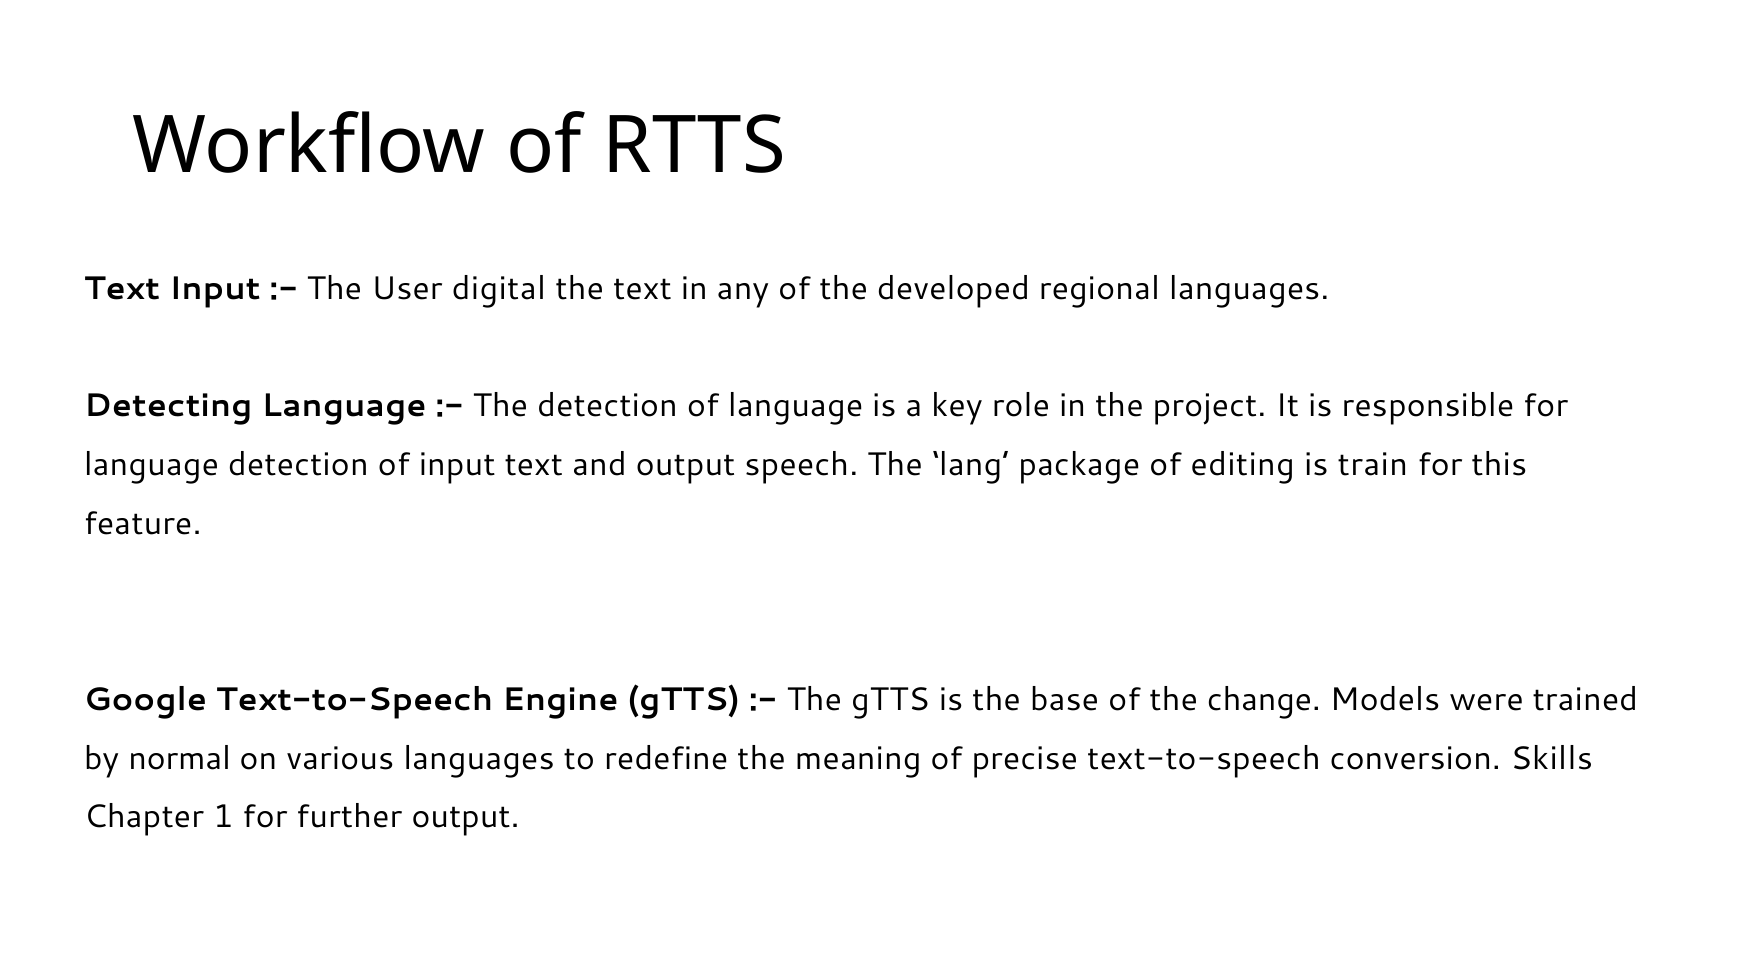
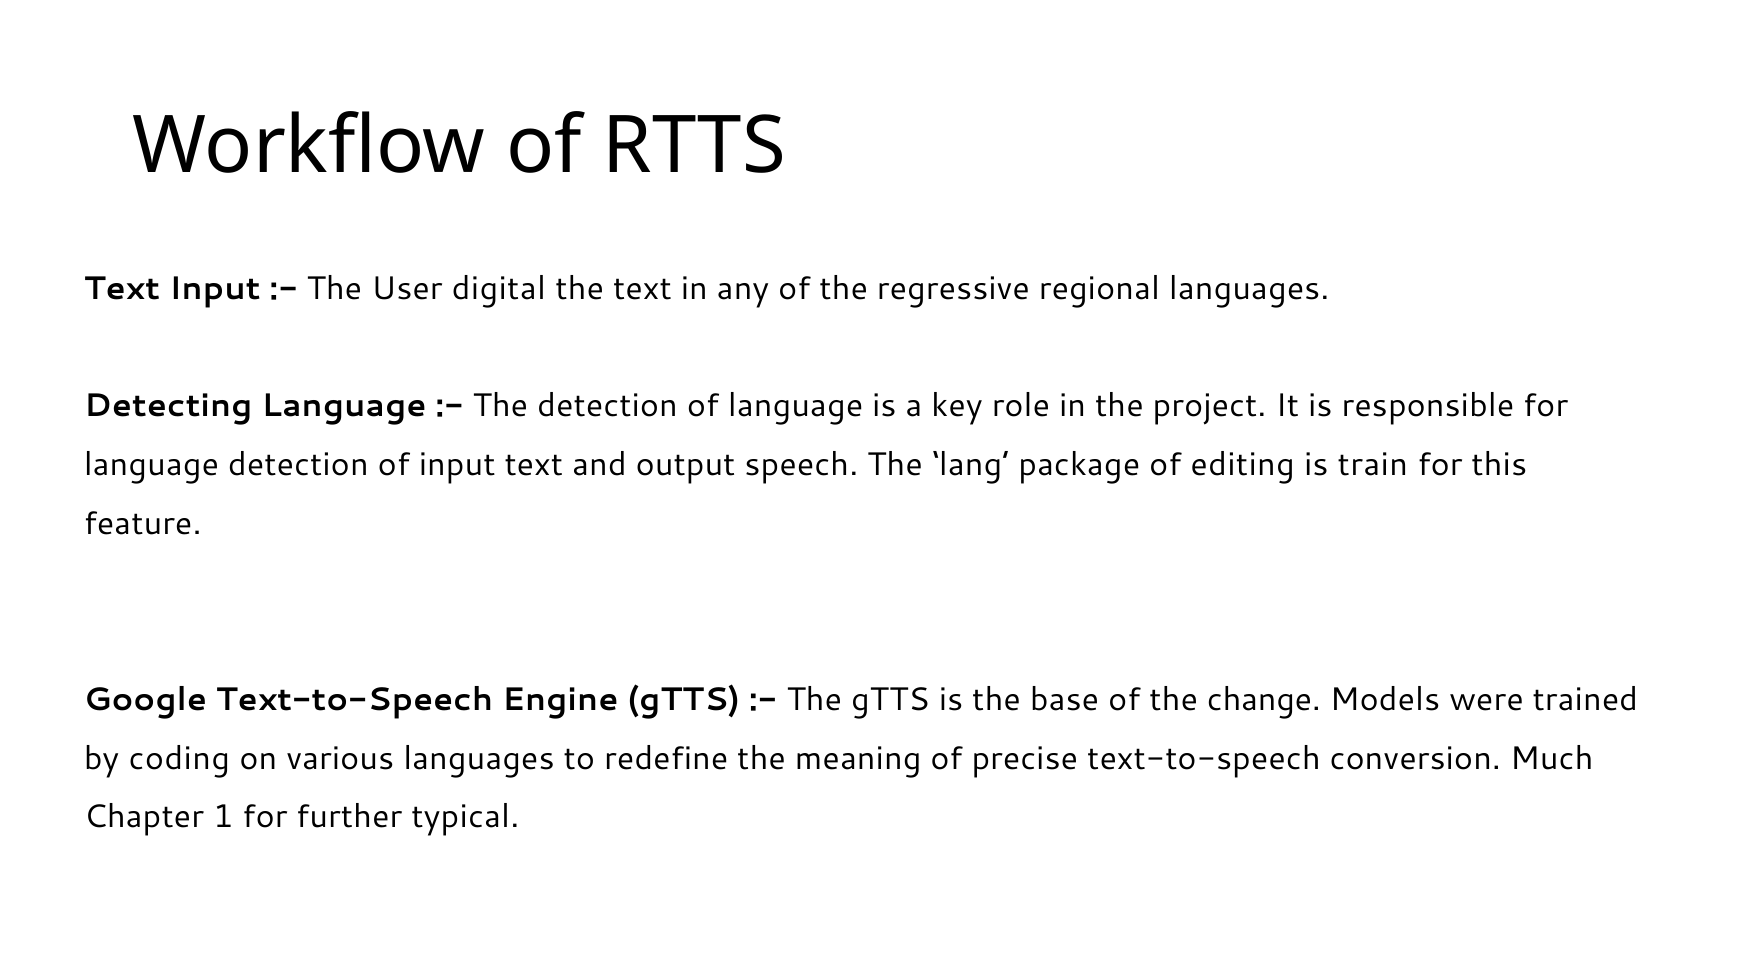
developed: developed -> regressive
normal: normal -> coding
Skills: Skills -> Much
further output: output -> typical
